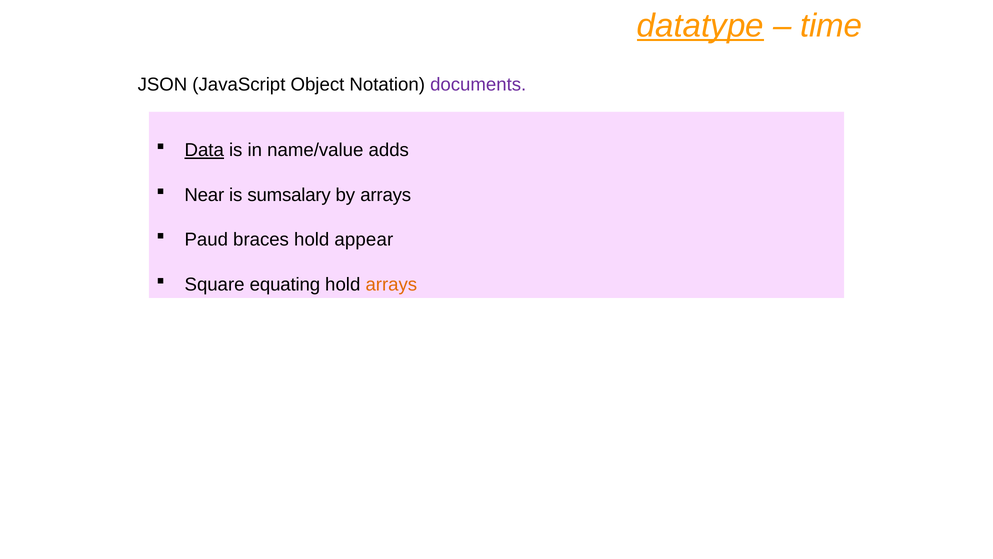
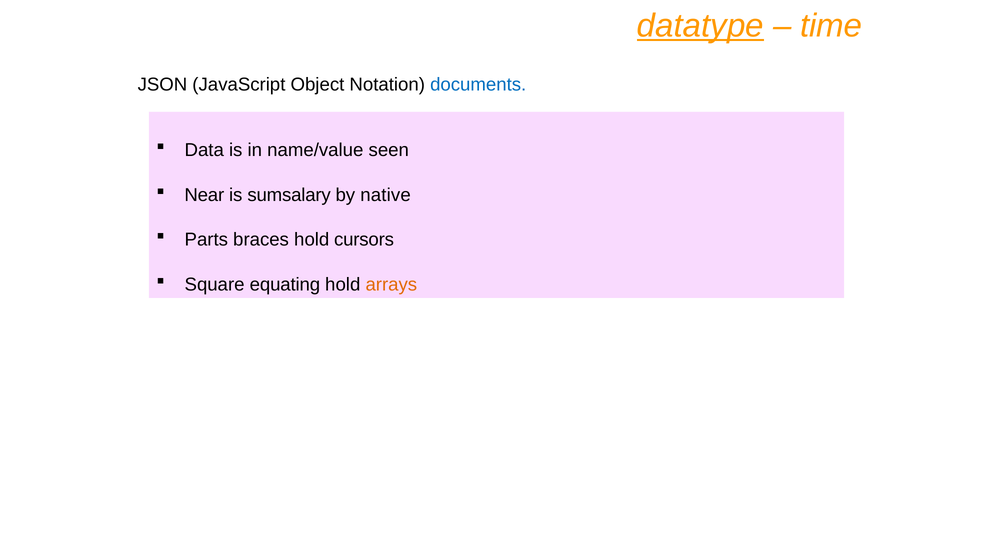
documents colour: purple -> blue
Data underline: present -> none
adds: adds -> seen
by arrays: arrays -> native
Paud: Paud -> Parts
appear: appear -> cursors
